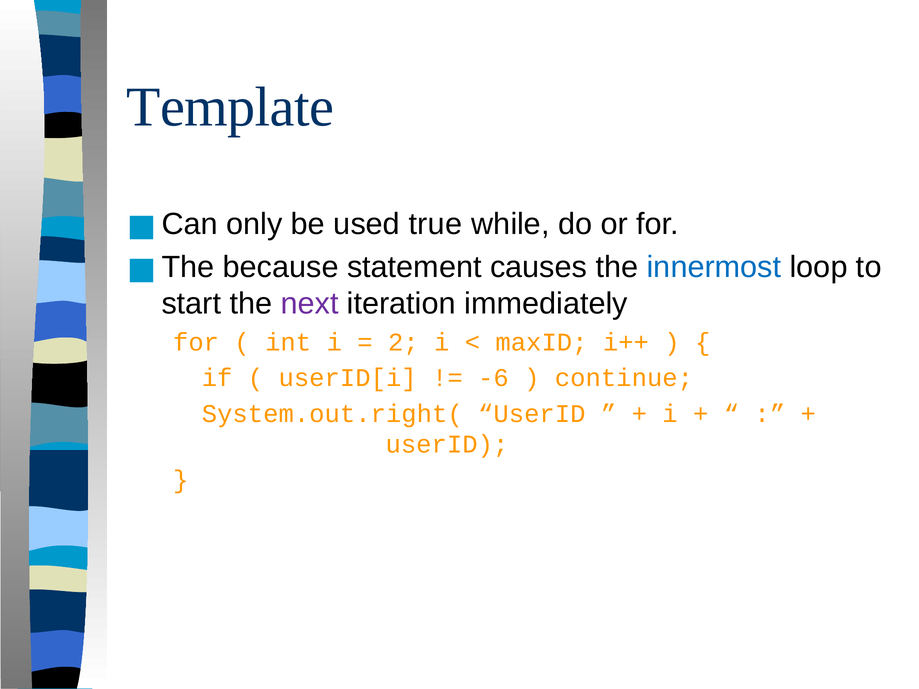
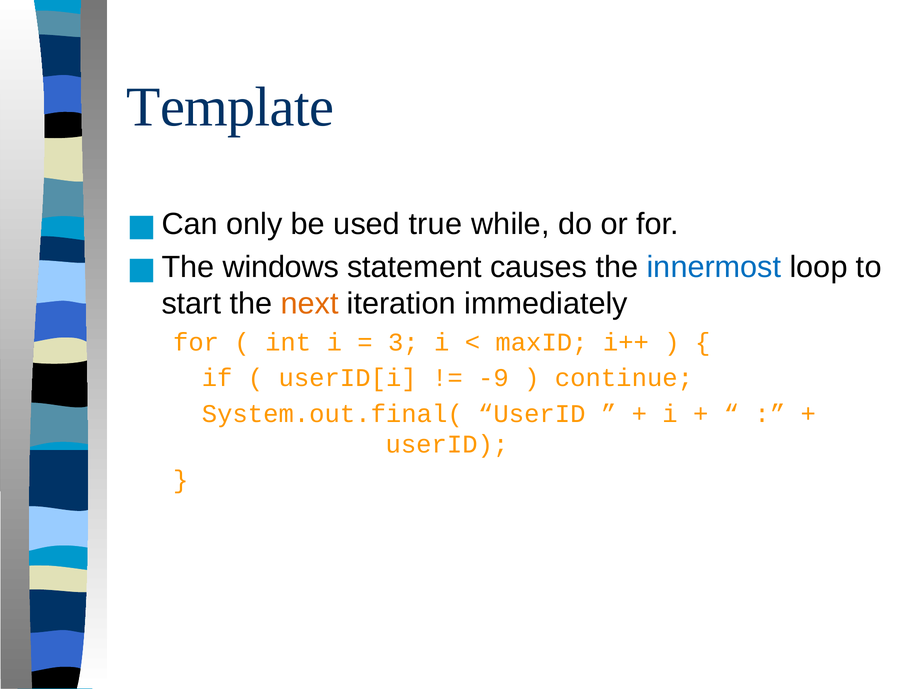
because: because -> windows
next colour: purple -> orange
2: 2 -> 3
-6: -6 -> -9
System.out.right(: System.out.right( -> System.out.final(
